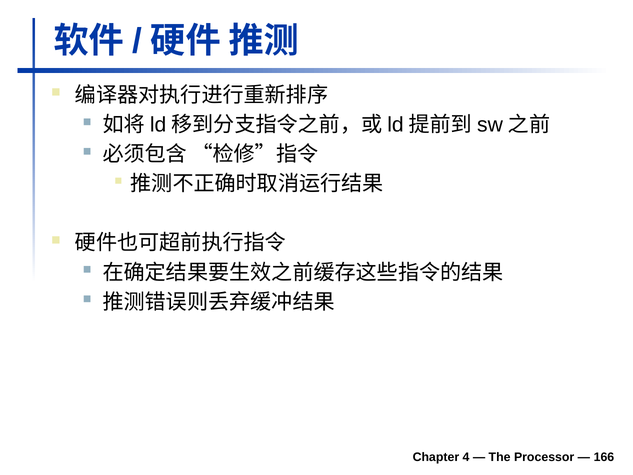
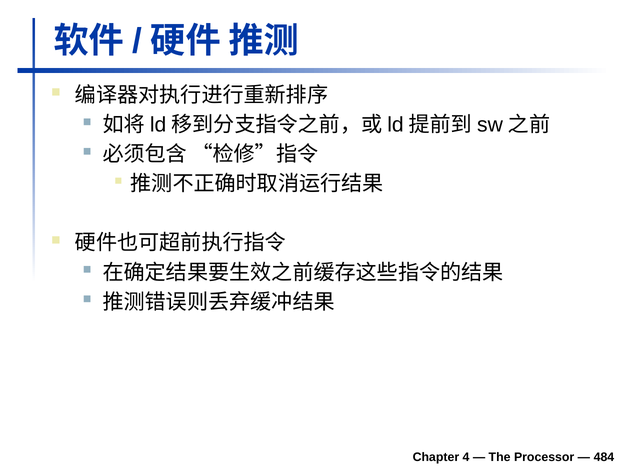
166: 166 -> 484
